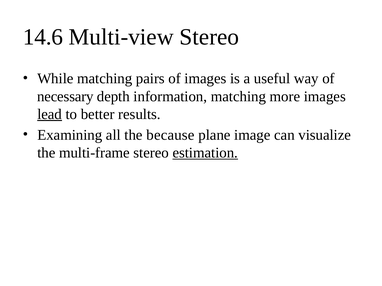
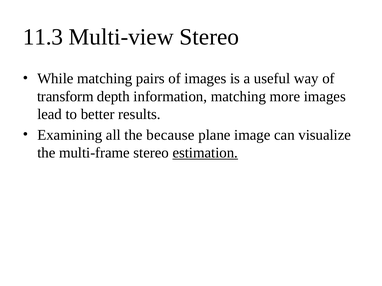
14.6: 14.6 -> 11.3
necessary: necessary -> transform
lead underline: present -> none
